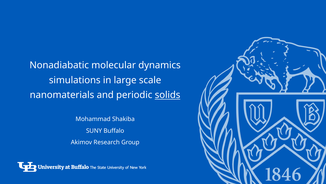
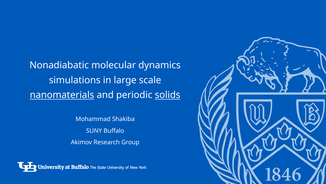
nanomaterials underline: none -> present
